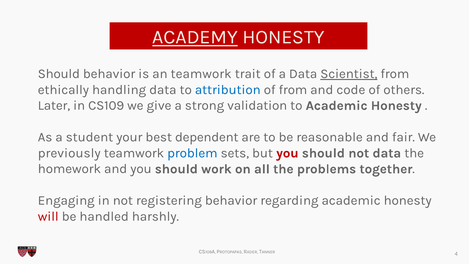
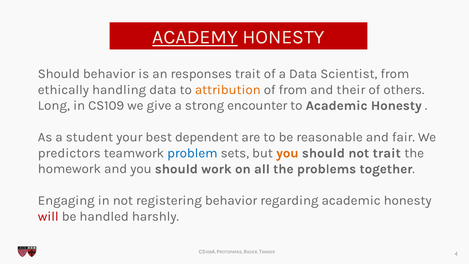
an teamwork: teamwork -> responses
Scientist underline: present -> none
attribution colour: blue -> orange
code: code -> their
Later: Later -> Long
validation: validation -> encounter
previously: previously -> predictors
you at (287, 153) colour: red -> orange
not data: data -> trait
